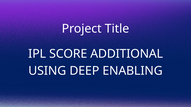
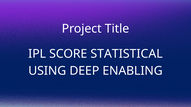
ADDITIONAL: ADDITIONAL -> STATISTICAL
